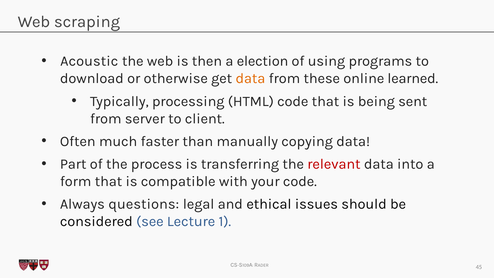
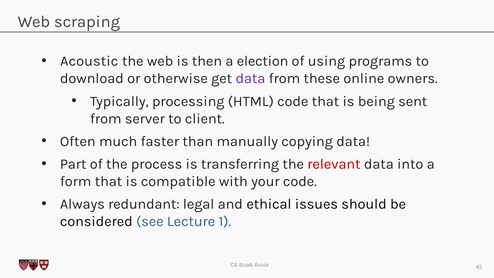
data at (250, 78) colour: orange -> purple
learned: learned -> owners
questions: questions -> redundant
